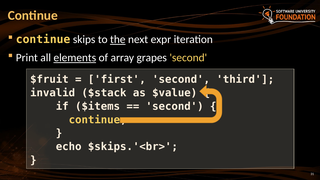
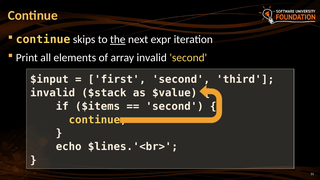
elements underline: present -> none
array grapes: grapes -> invalid
$fruit: $fruit -> $input
$skips.'<br>: $skips.'<br> -> $lines.'<br>
